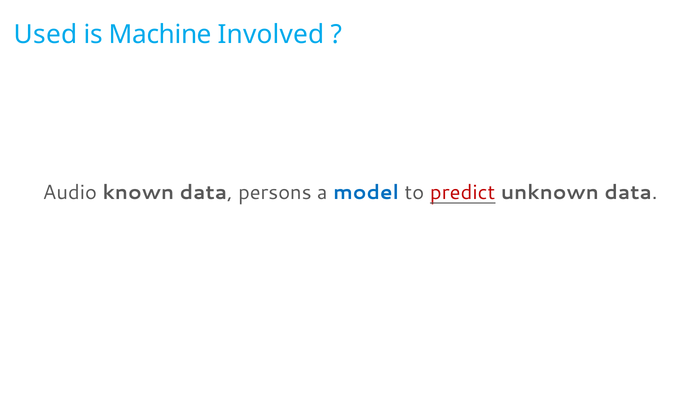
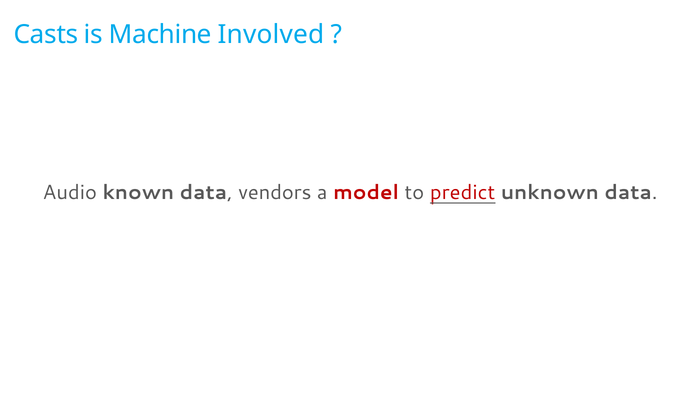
Used: Used -> Casts
persons: persons -> vendors
model colour: blue -> red
